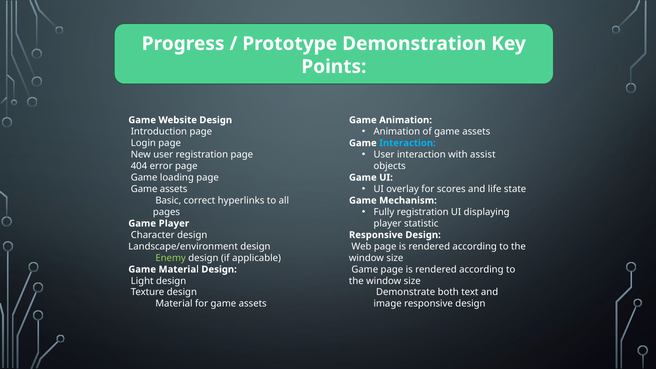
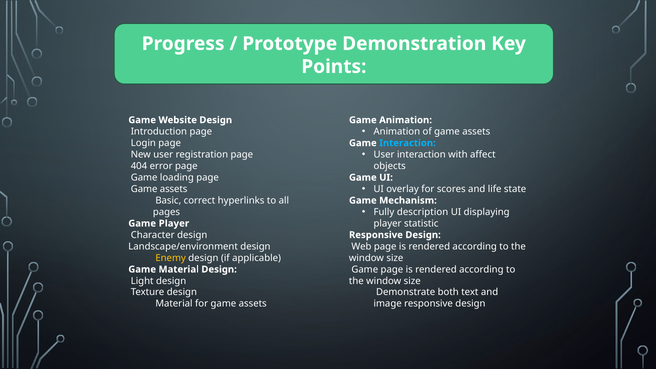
assist: assist -> affect
Fully registration: registration -> description
Enemy colour: light green -> yellow
